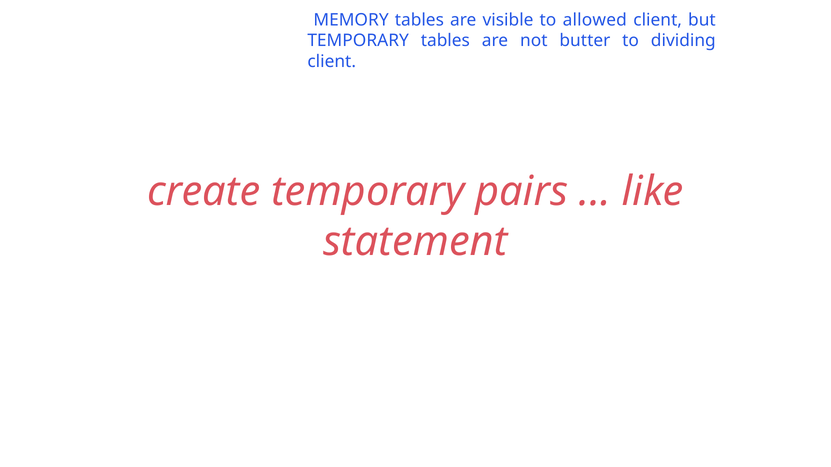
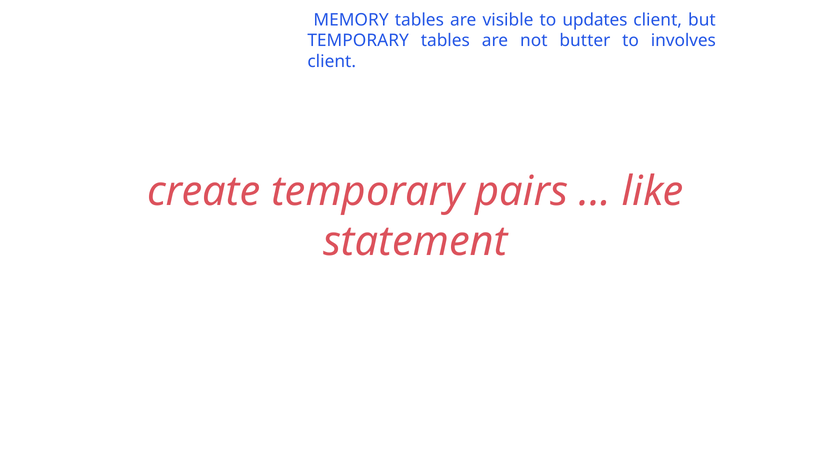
allowed: allowed -> updates
dividing: dividing -> involves
